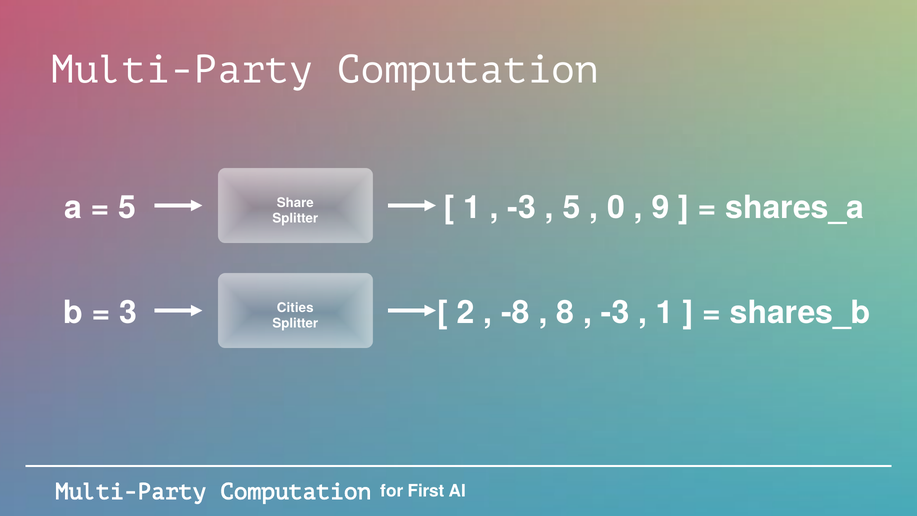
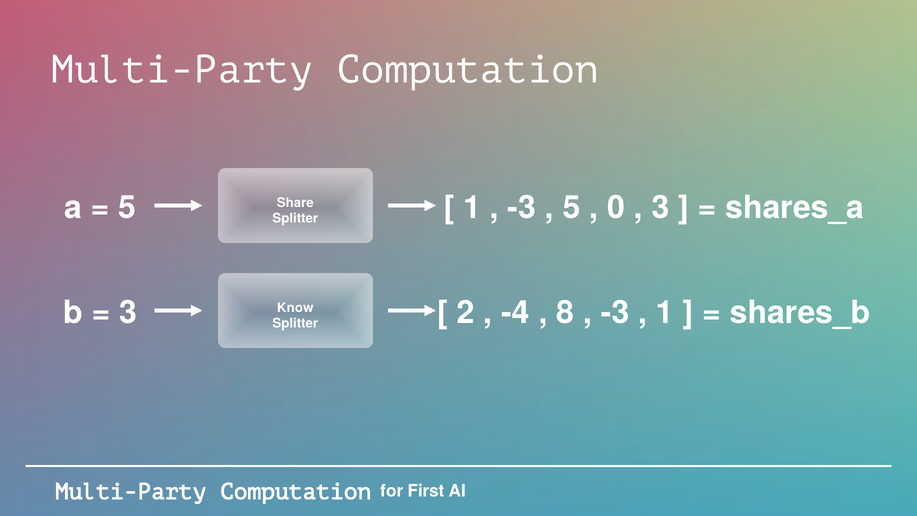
9 at (660, 208): 9 -> 3
Cities: Cities -> Know
-8: -8 -> -4
